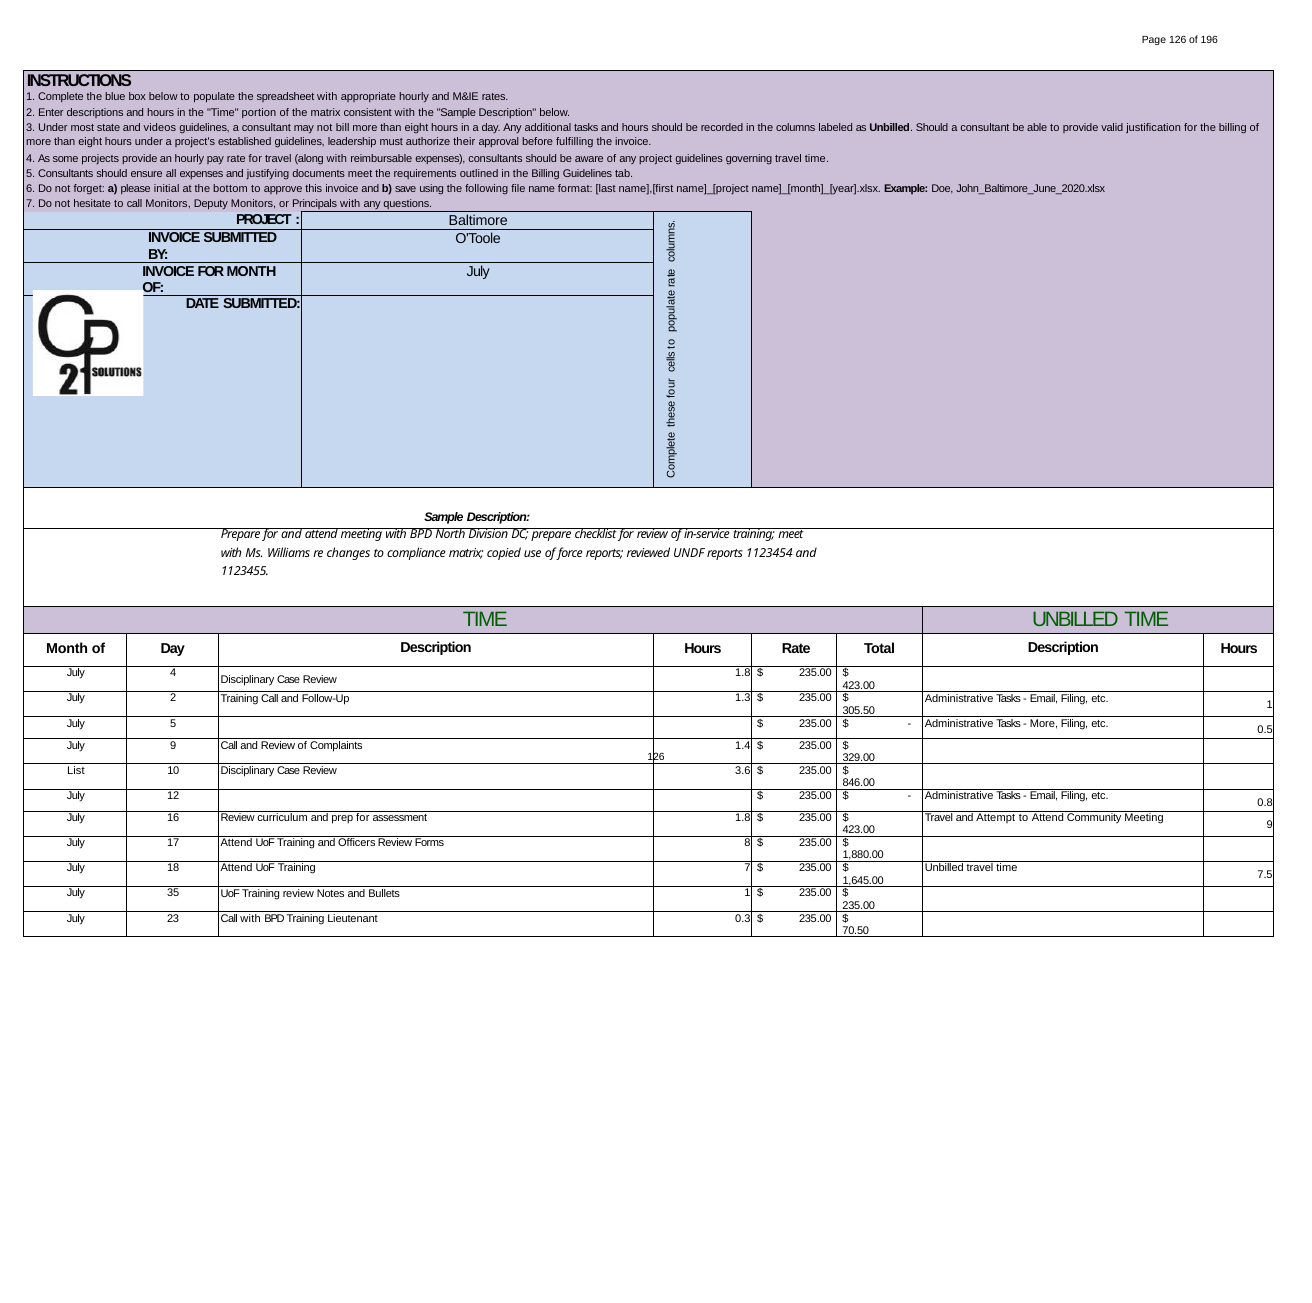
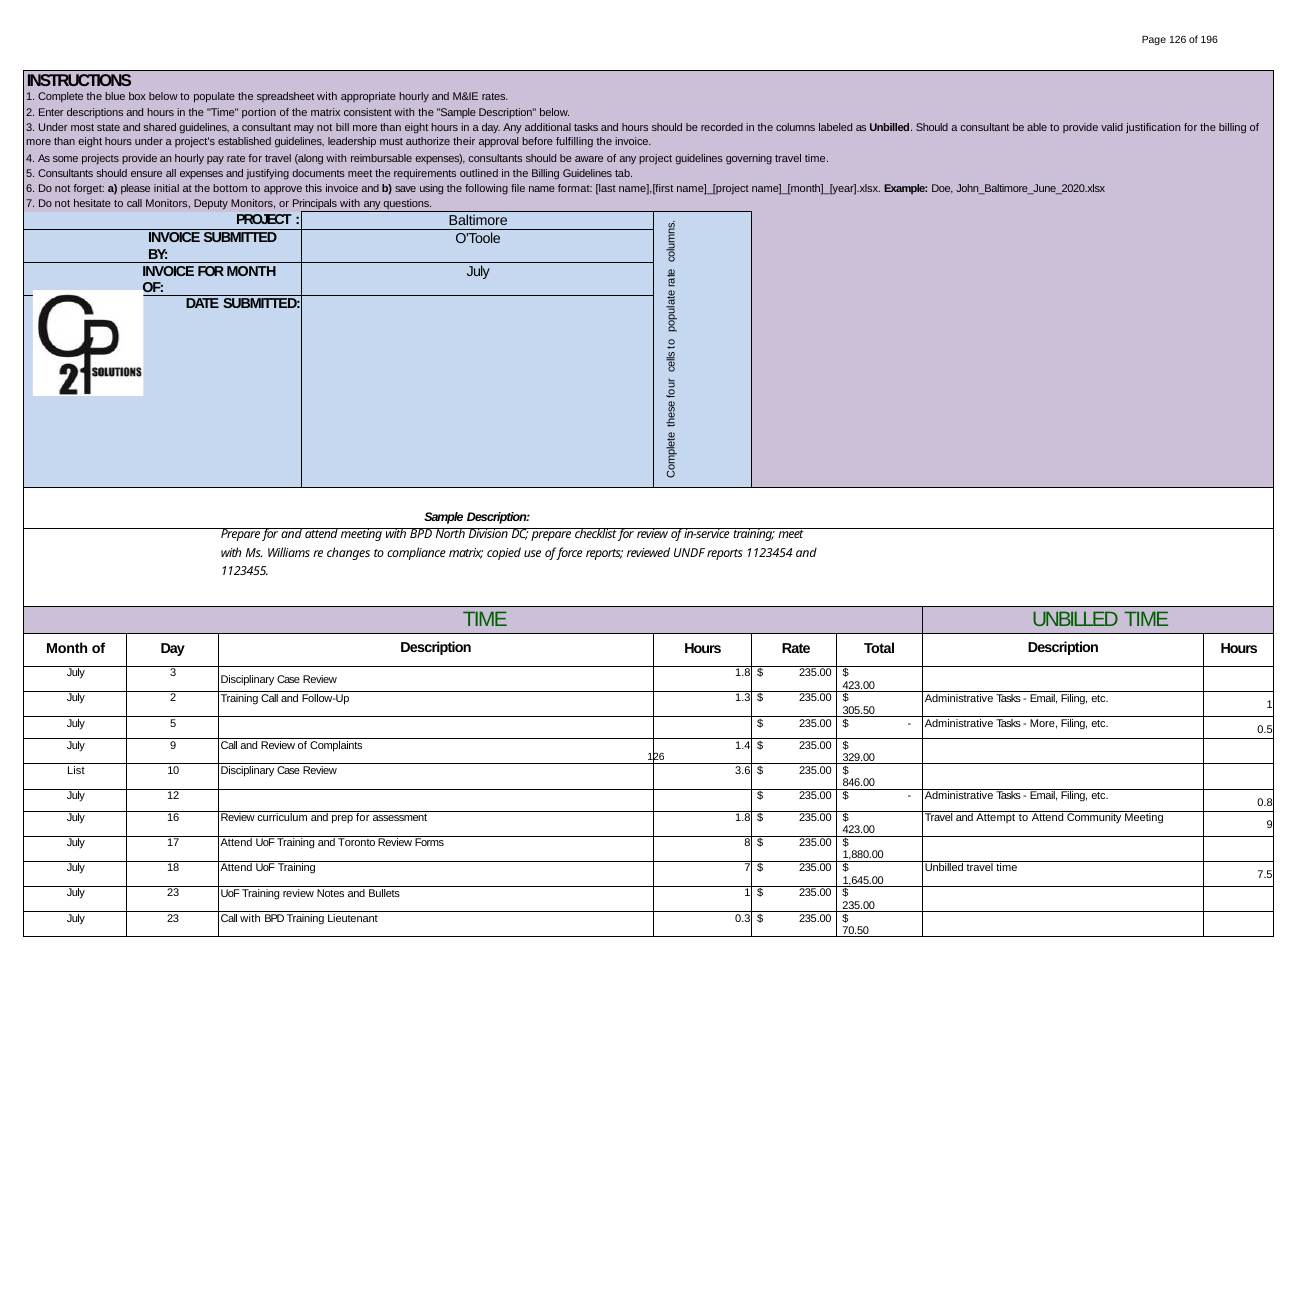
videos: videos -> shared
July 4: 4 -> 3
Officers: Officers -> Toronto
35 at (173, 893): 35 -> 23
